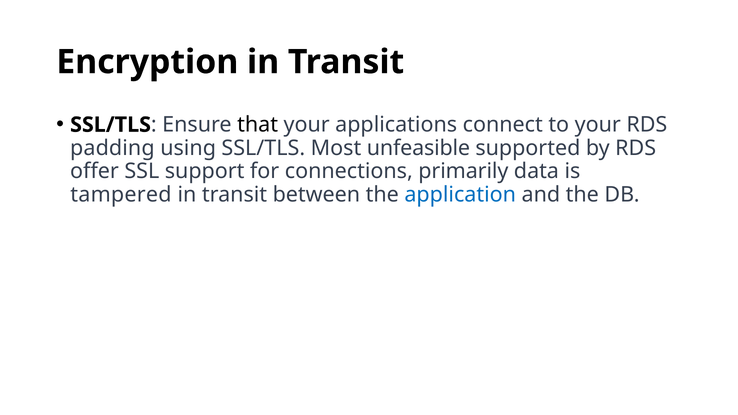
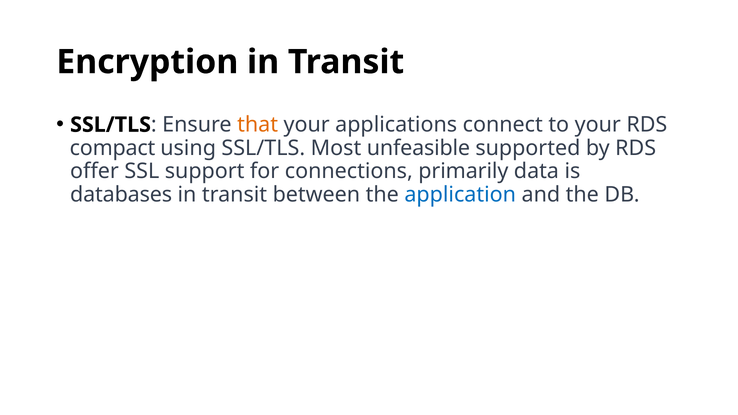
that colour: black -> orange
padding: padding -> compact
tampered: tampered -> databases
